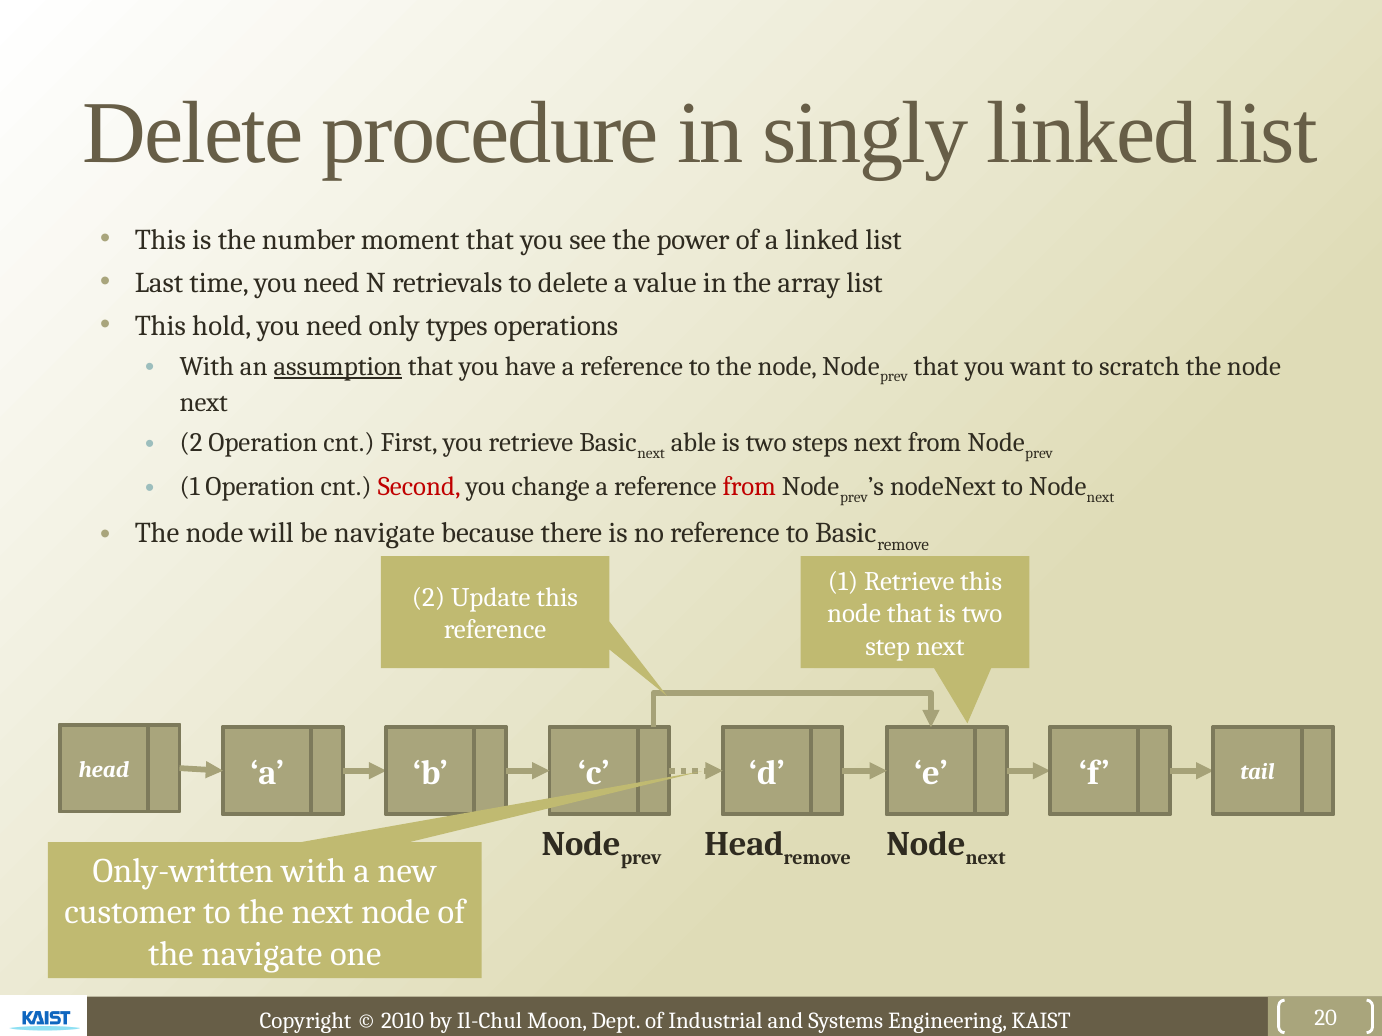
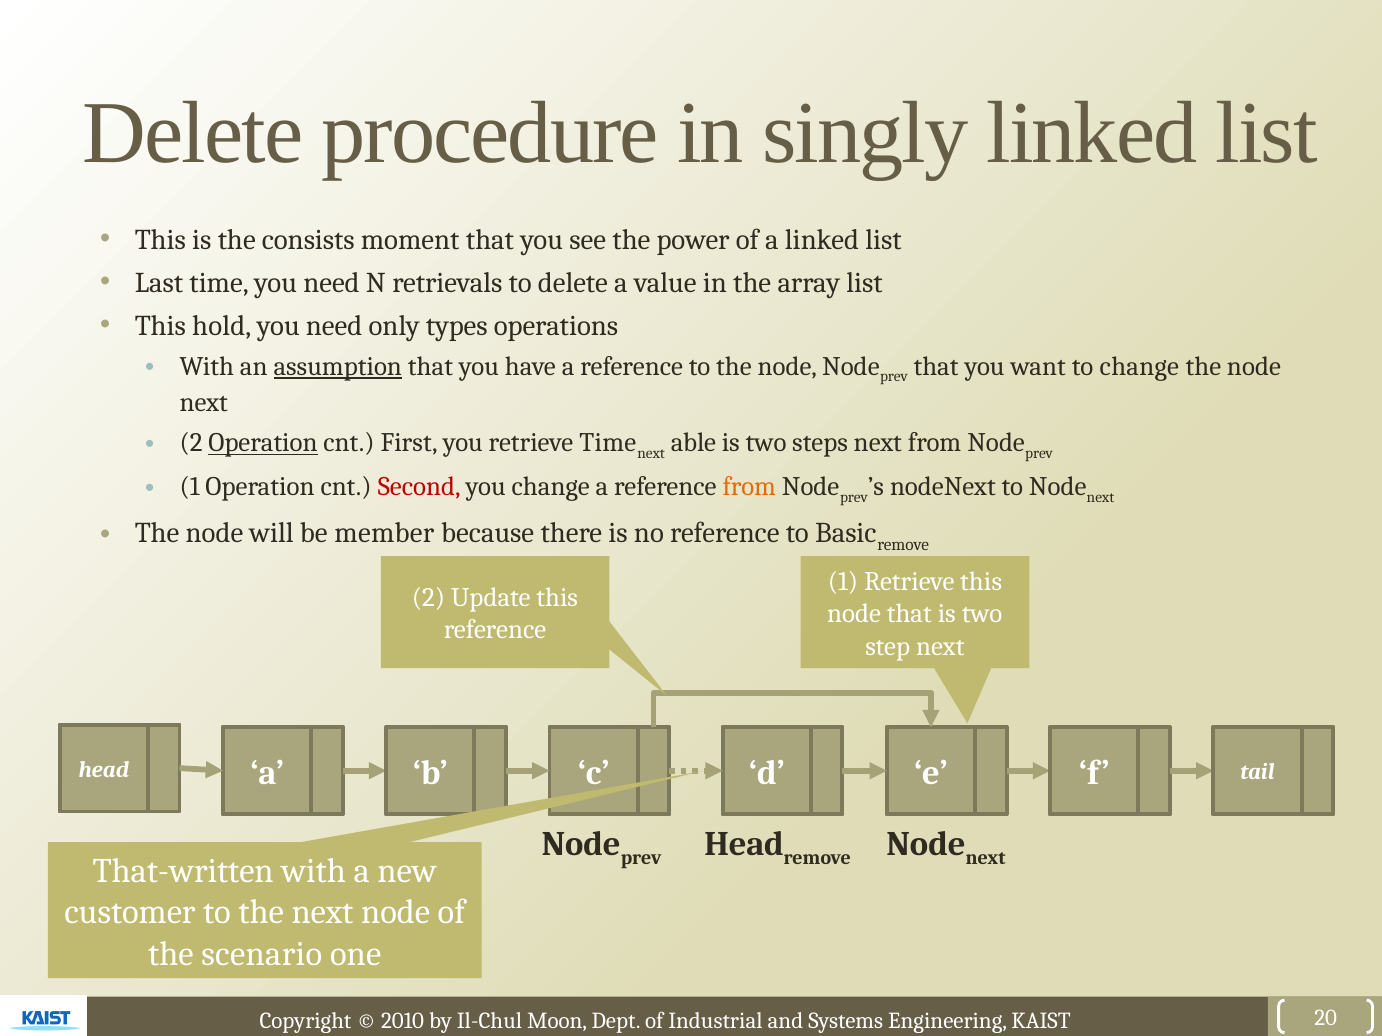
number: number -> consists
to scratch: scratch -> change
Operation at (263, 443) underline: none -> present
retrieve Basic: Basic -> Time
from at (749, 487) colour: red -> orange
be navigate: navigate -> member
Only-written: Only-written -> That-written
the navigate: navigate -> scenario
